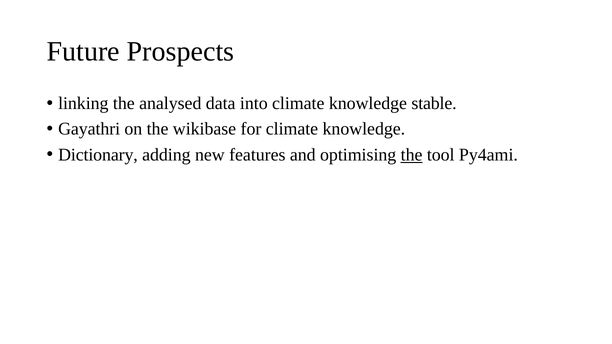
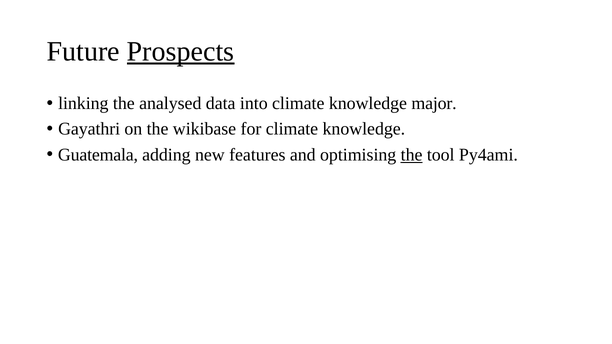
Prospects underline: none -> present
stable: stable -> major
Dictionary: Dictionary -> Guatemala
